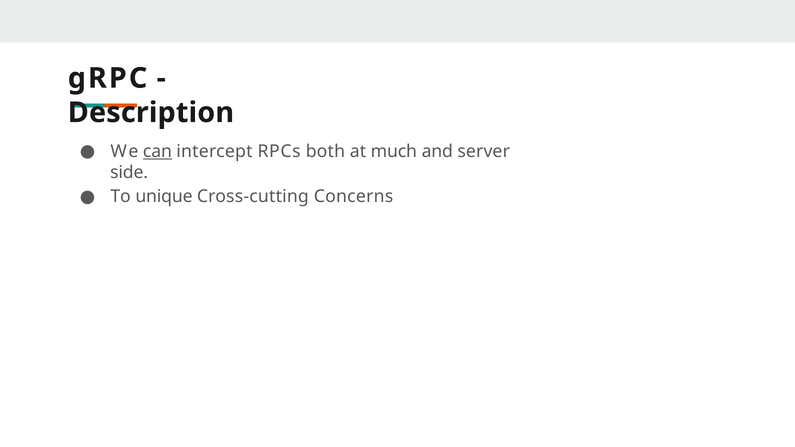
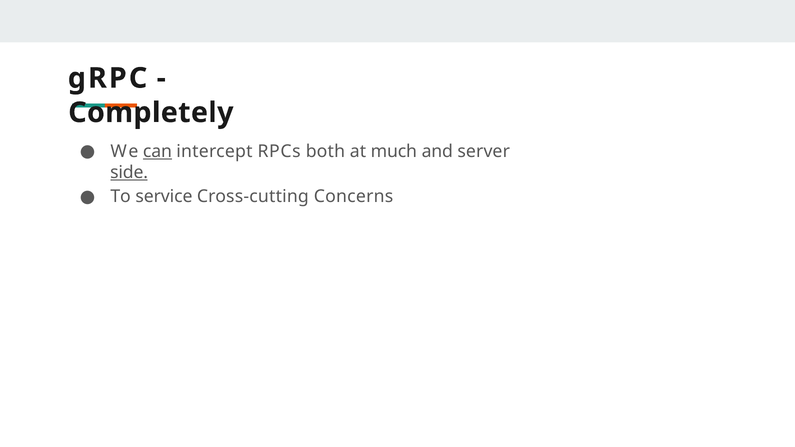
Description: Description -> Completely
side underline: none -> present
unique: unique -> service
